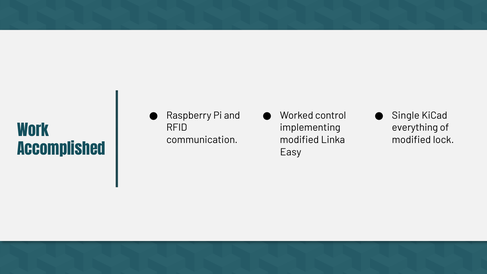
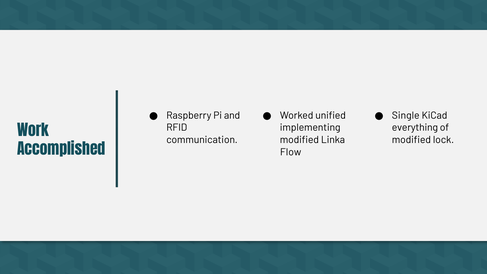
control: control -> unified
Easy: Easy -> Flow
